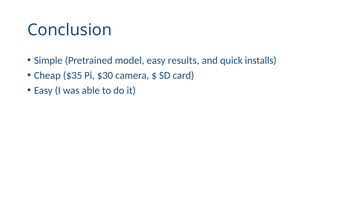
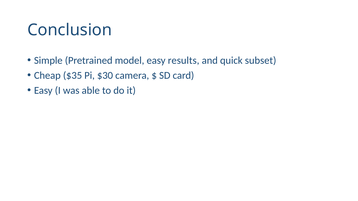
installs: installs -> subset
